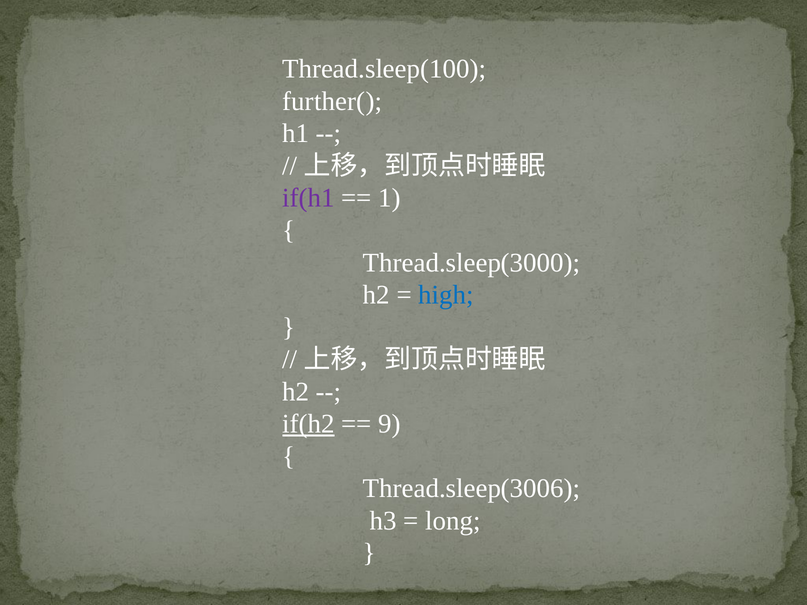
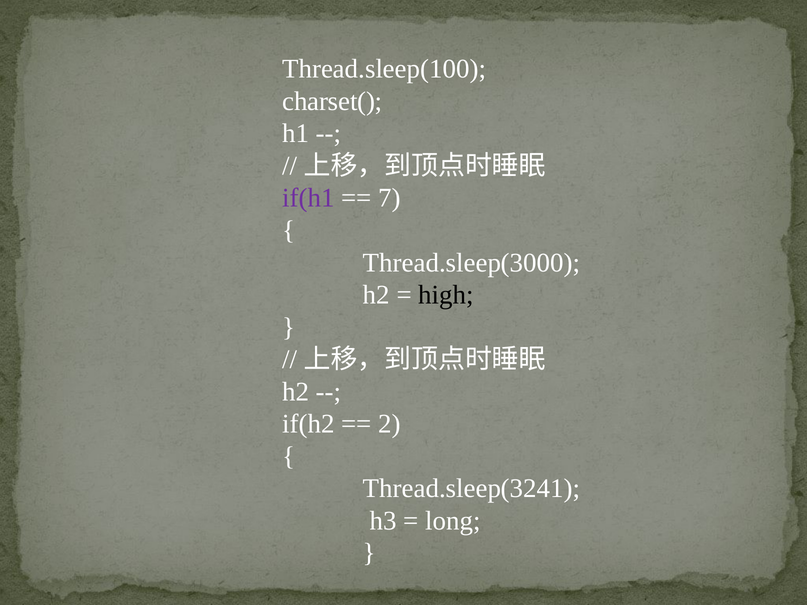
further(: further( -> charset(
1: 1 -> 7
high colour: blue -> black
if(h2 underline: present -> none
9: 9 -> 2
Thread.sleep(3006: Thread.sleep(3006 -> Thread.sleep(3241
